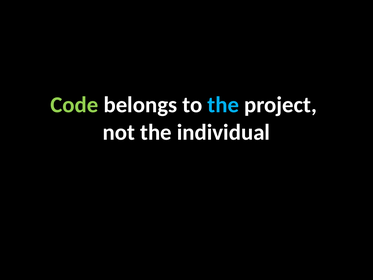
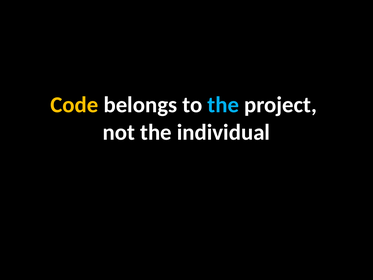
Code colour: light green -> yellow
